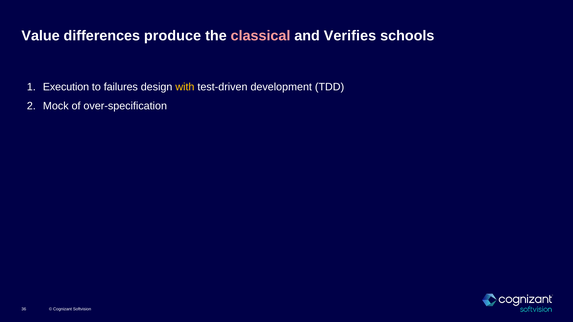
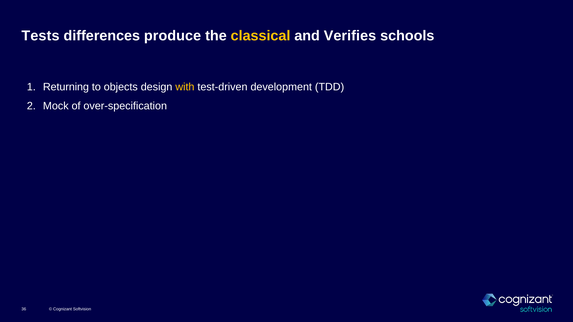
Value: Value -> Tests
classical colour: pink -> yellow
Execution: Execution -> Returning
failures: failures -> objects
